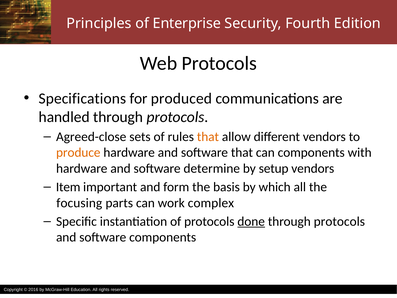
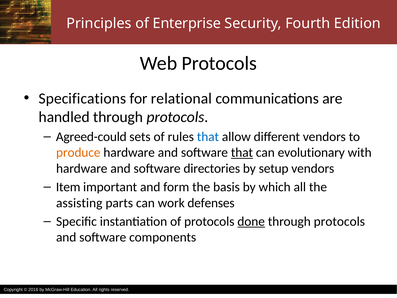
produced: produced -> relational
Agreed-close: Agreed-close -> Agreed-could
that at (208, 137) colour: orange -> blue
that at (242, 152) underline: none -> present
can components: components -> evolutionary
determine: determine -> directories
focusing: focusing -> assisting
complex: complex -> defenses
